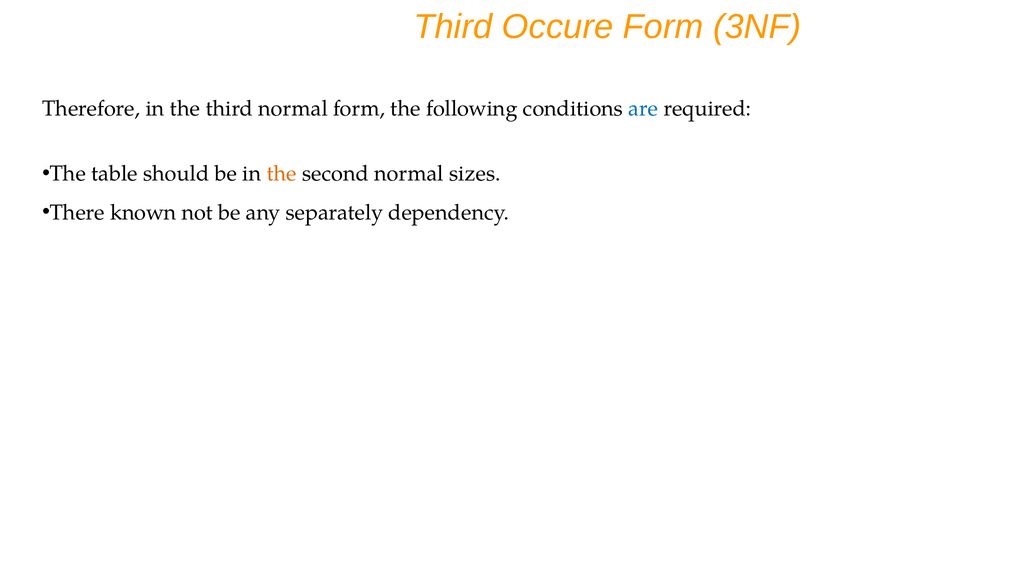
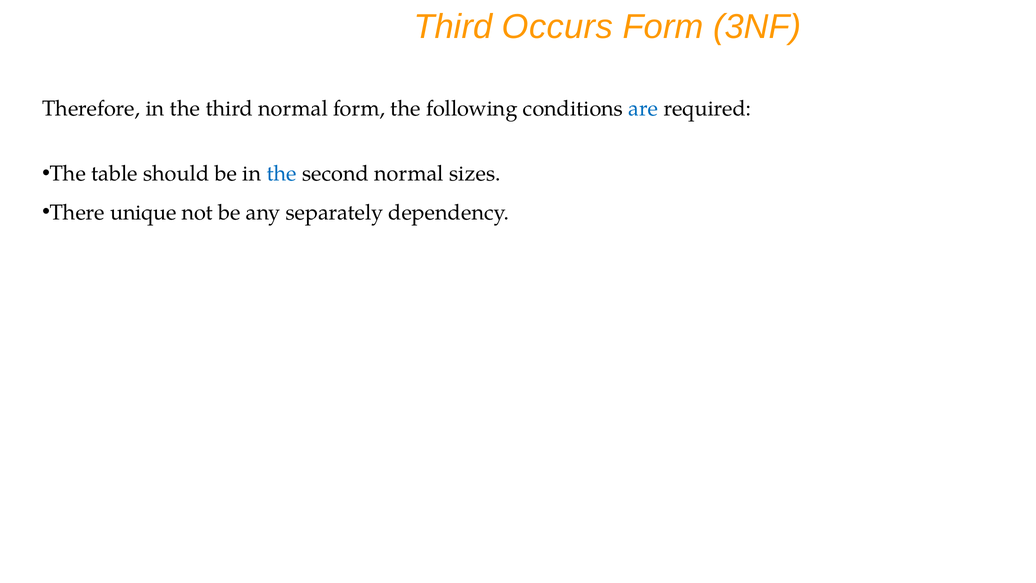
Occure: Occure -> Occurs
the at (282, 174) colour: orange -> blue
known: known -> unique
